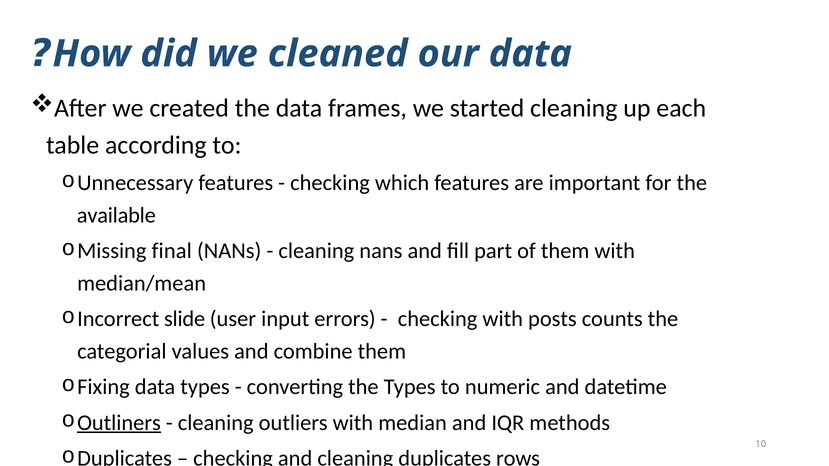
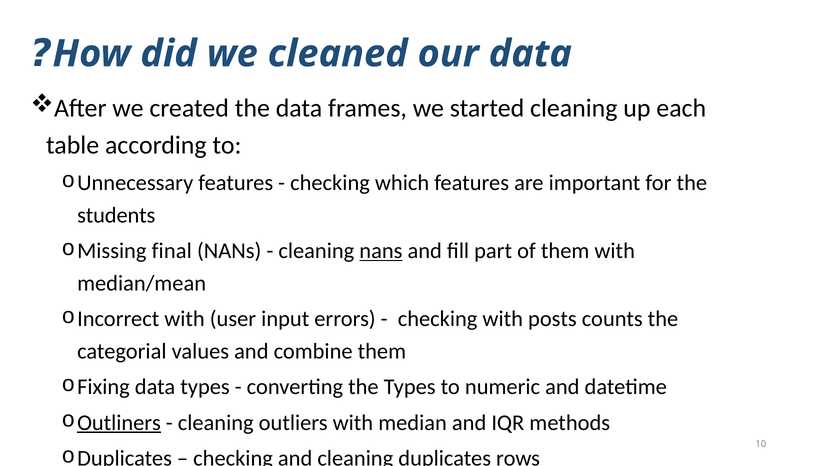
available: available -> students
nans at (381, 251) underline: none -> present
Incorrect slide: slide -> with
